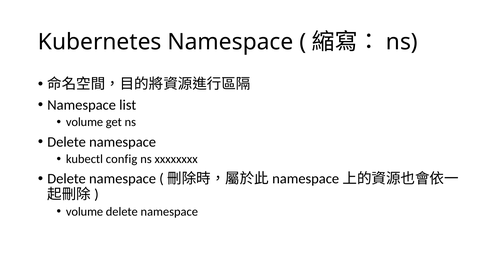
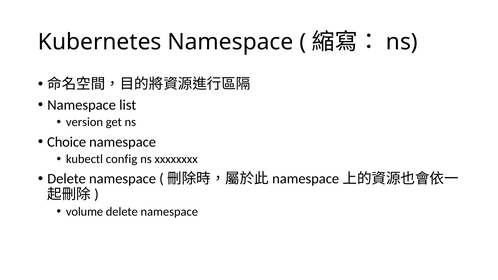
volume at (85, 122): volume -> version
Delete at (67, 142): Delete -> Choice
